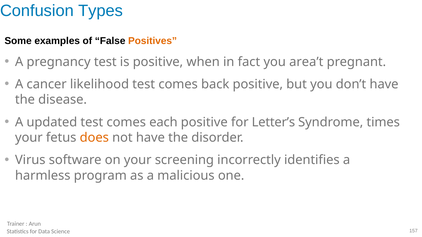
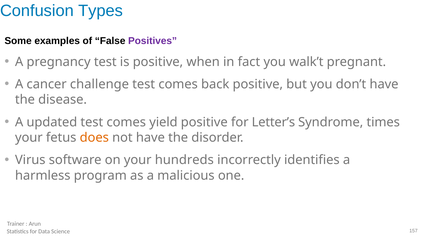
Positives colour: orange -> purple
area’t: area’t -> walk’t
likelihood: likelihood -> challenge
each: each -> yield
screening: screening -> hundreds
